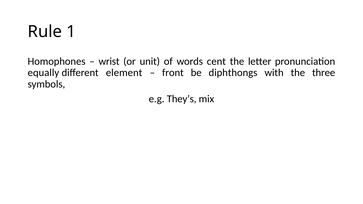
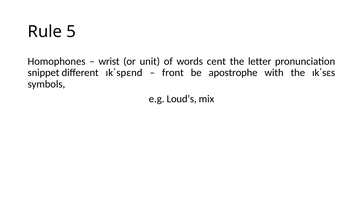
1: 1 -> 5
equally: equally -> snippet
element: element -> ɪkˈspεnd
diphthongs: diphthongs -> apostrophe
three: three -> ɪkˈsεs
They’s: They’s -> Loud’s
